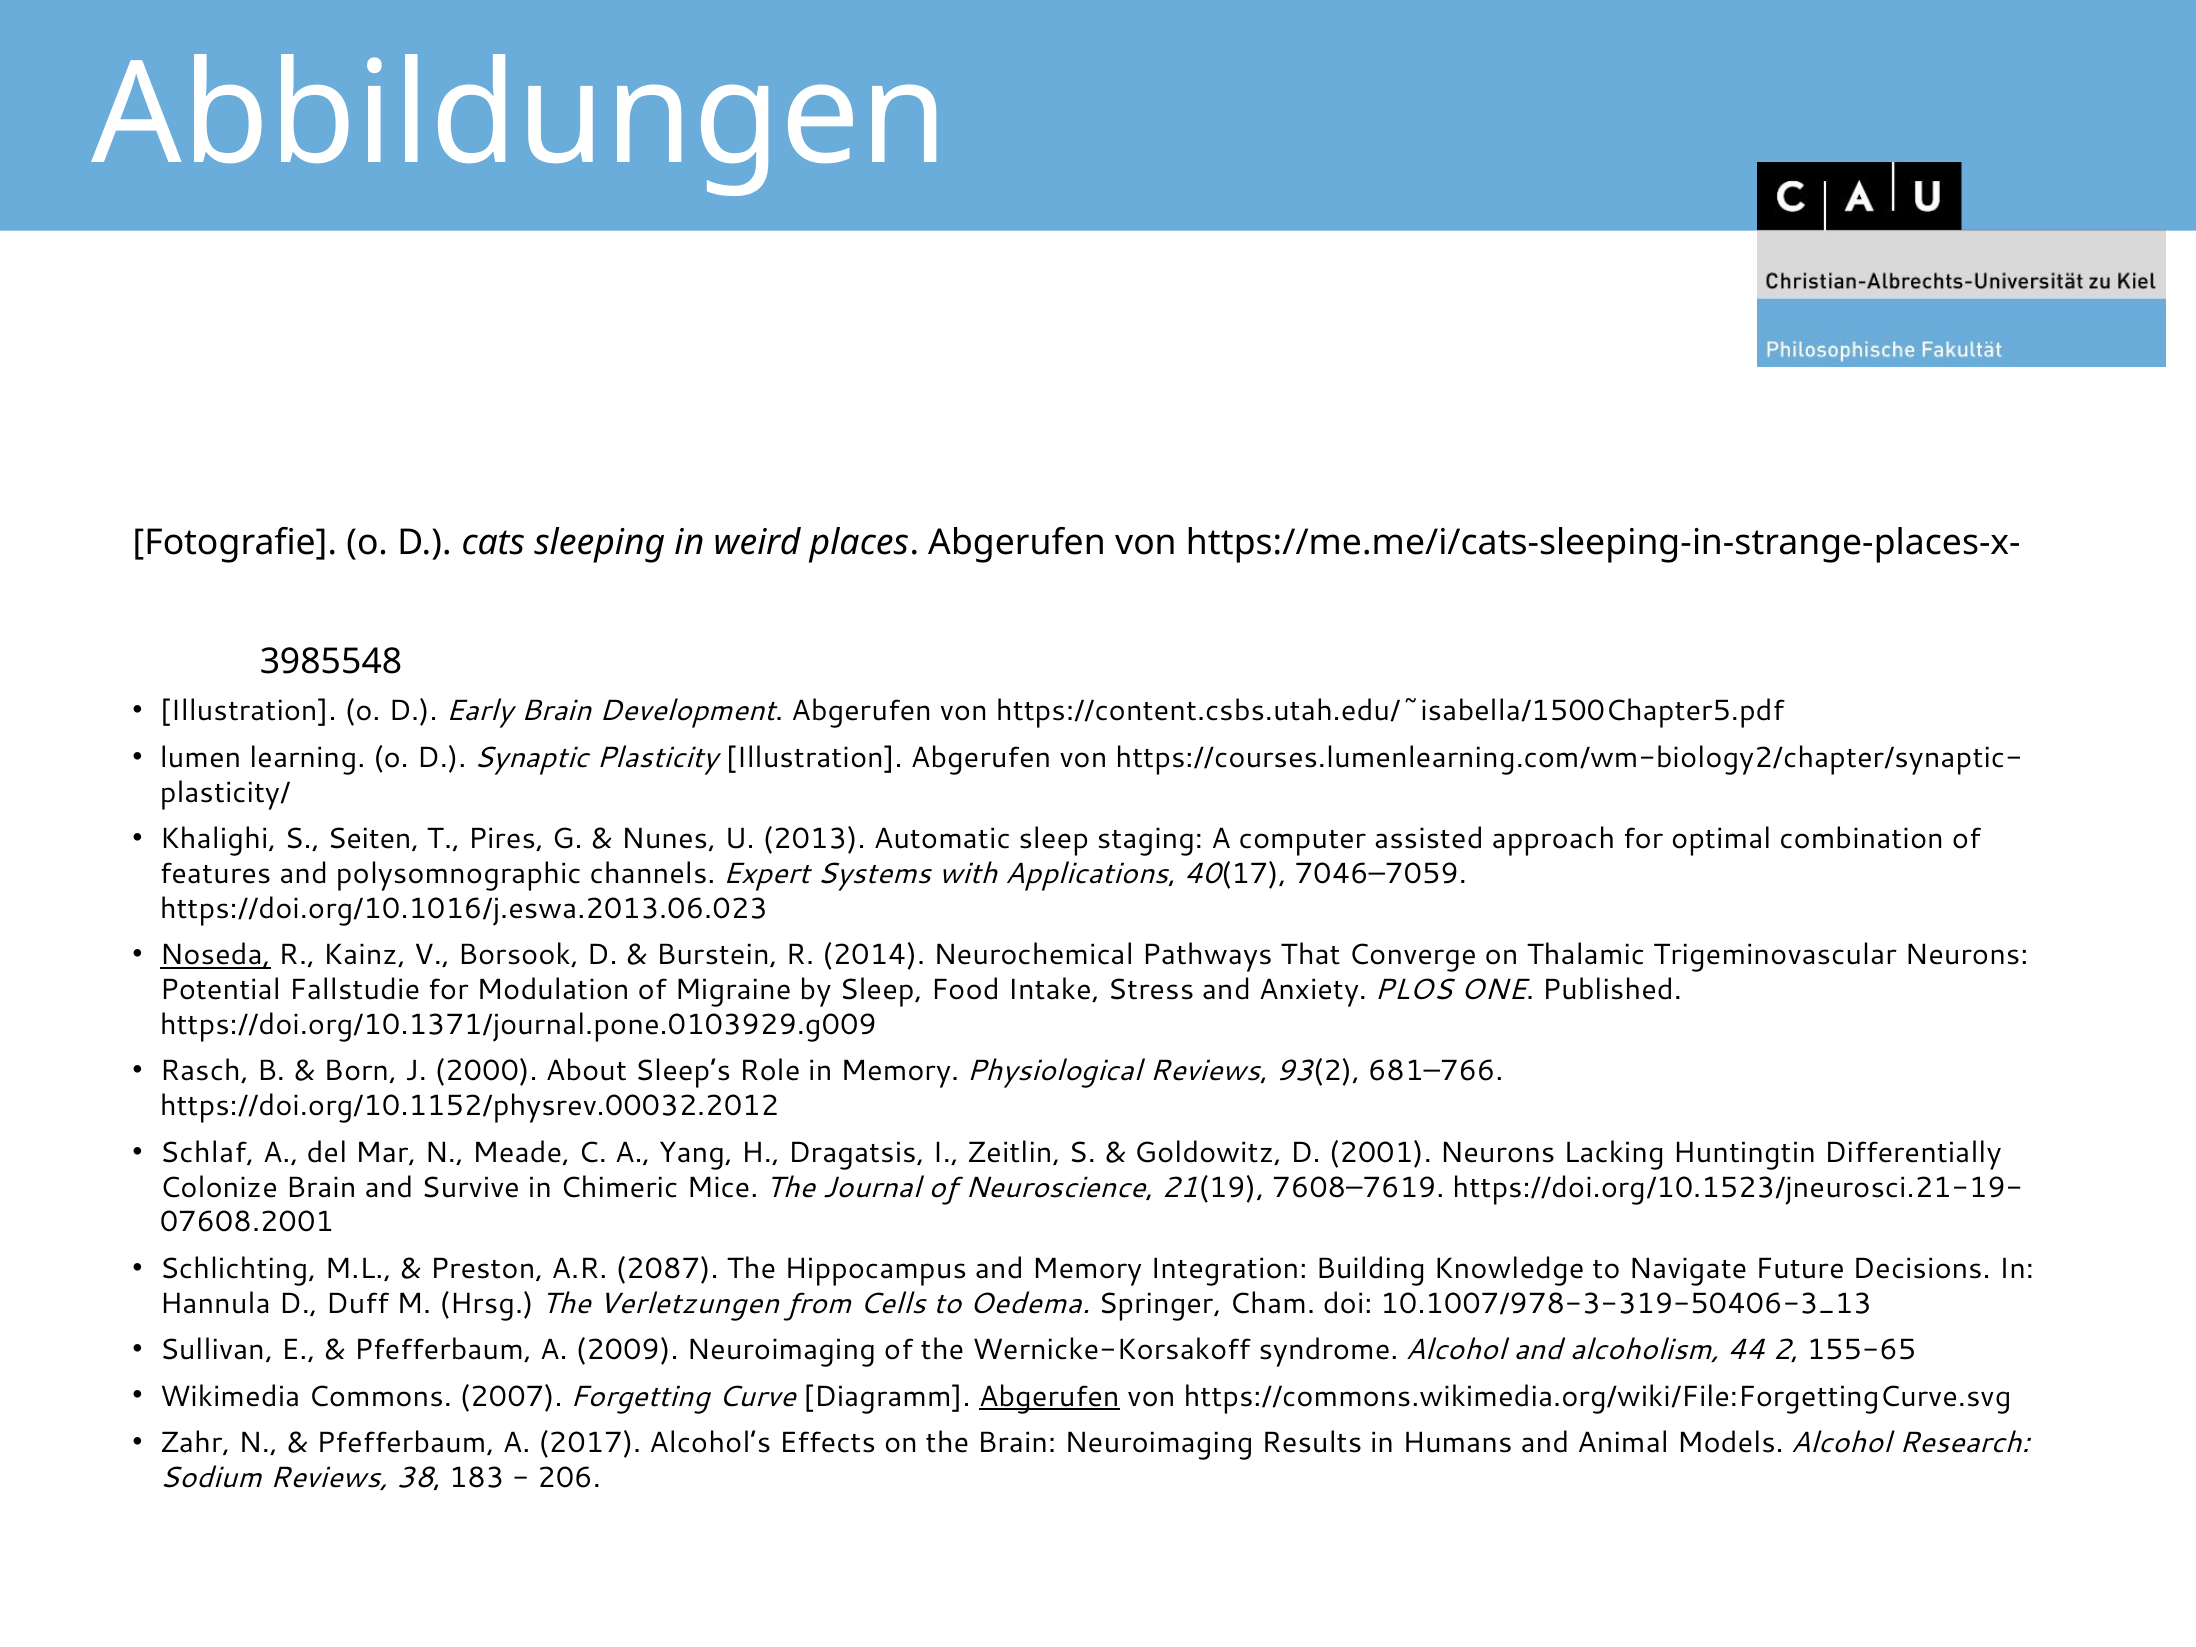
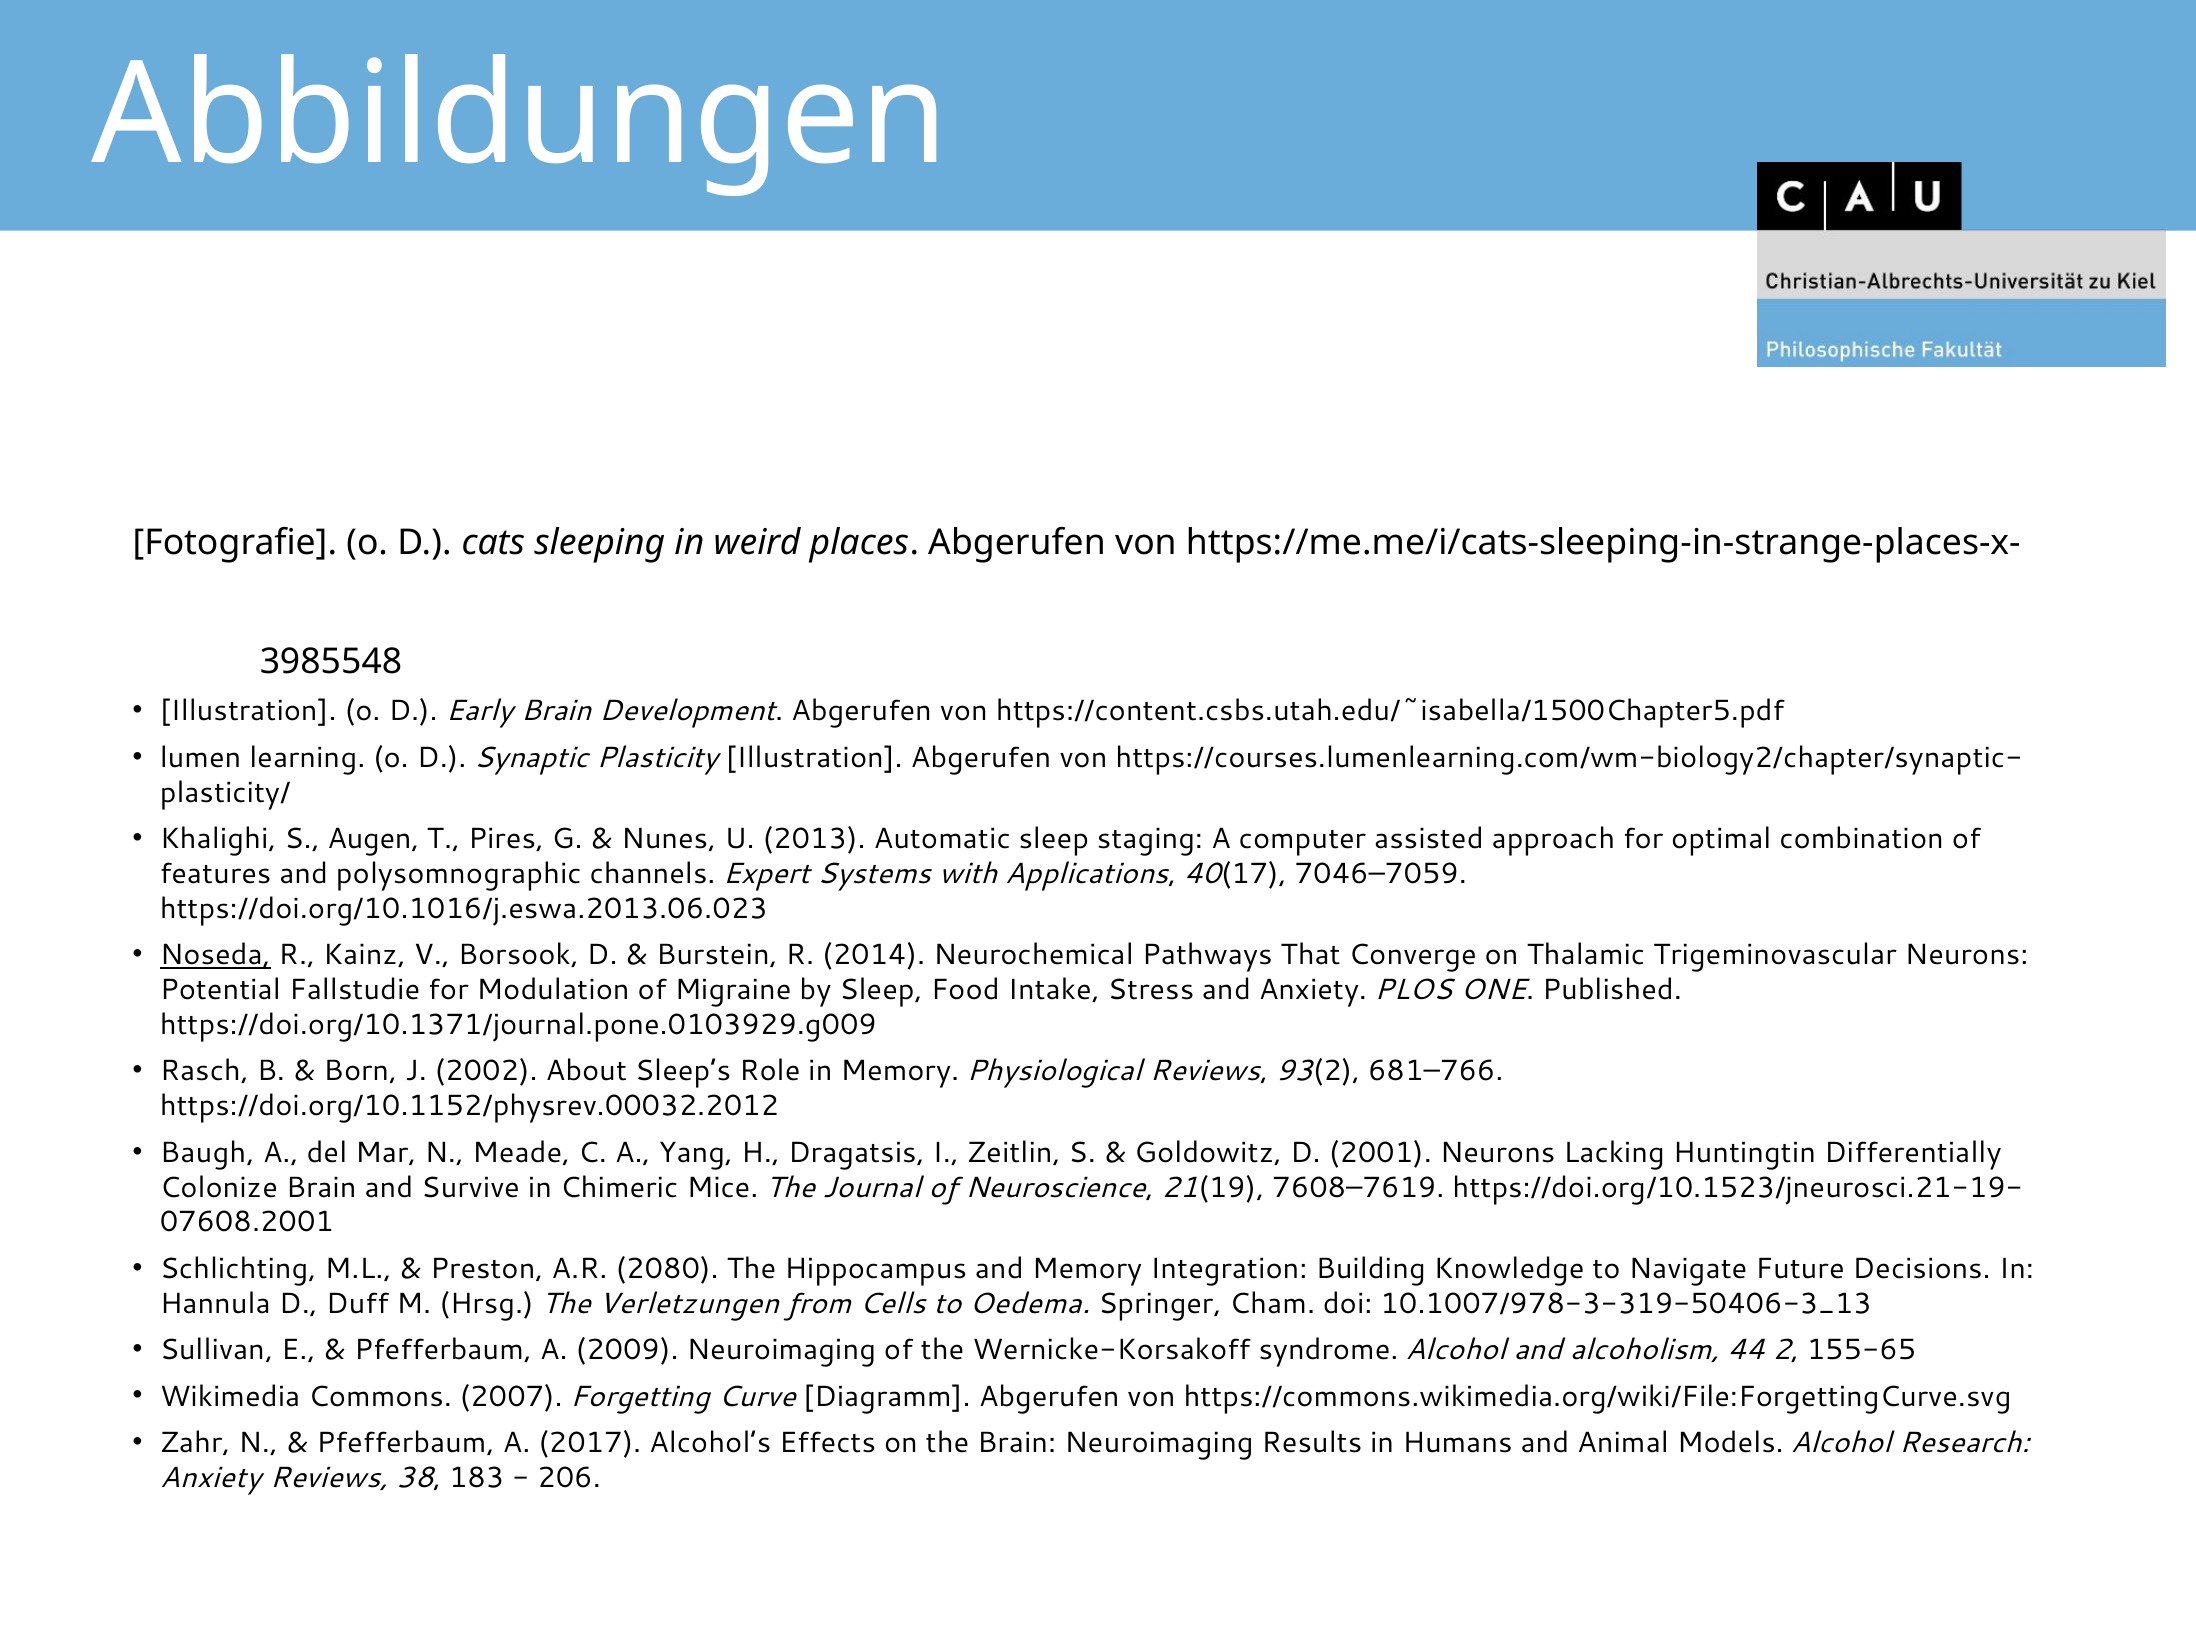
Seiten: Seiten -> Augen
2000: 2000 -> 2002
Schlaf: Schlaf -> Baugh
2087: 2087 -> 2080
Abgerufen at (1049, 1396) underline: present -> none
Sodium at (211, 1478): Sodium -> Anxiety
